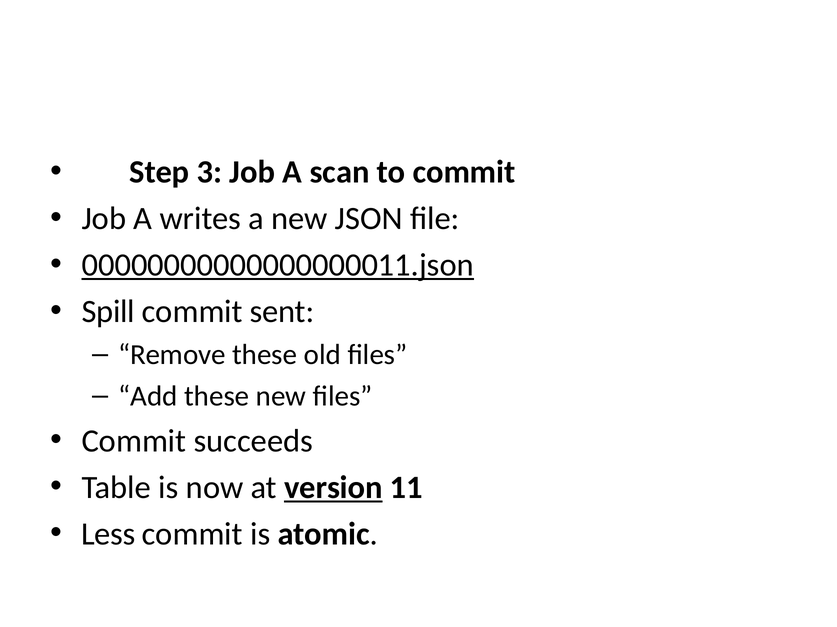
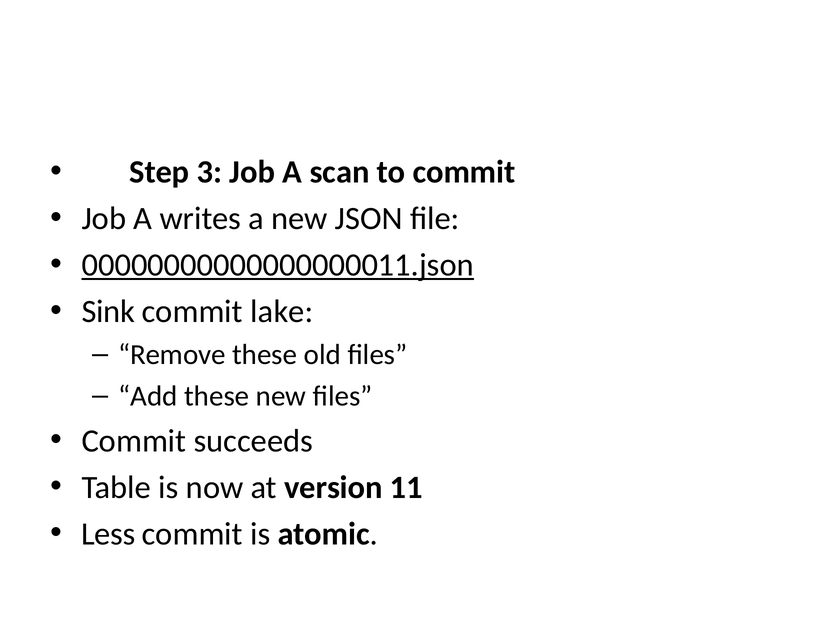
Spill: Spill -> Sink
sent: sent -> lake
version underline: present -> none
